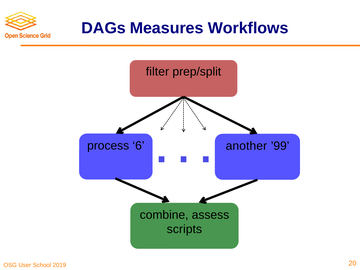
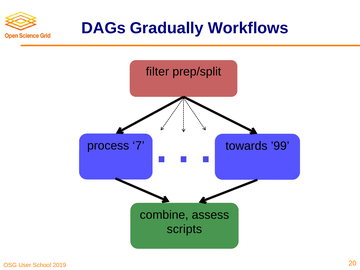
Measures: Measures -> Gradually
6: 6 -> 7
another: another -> towards
